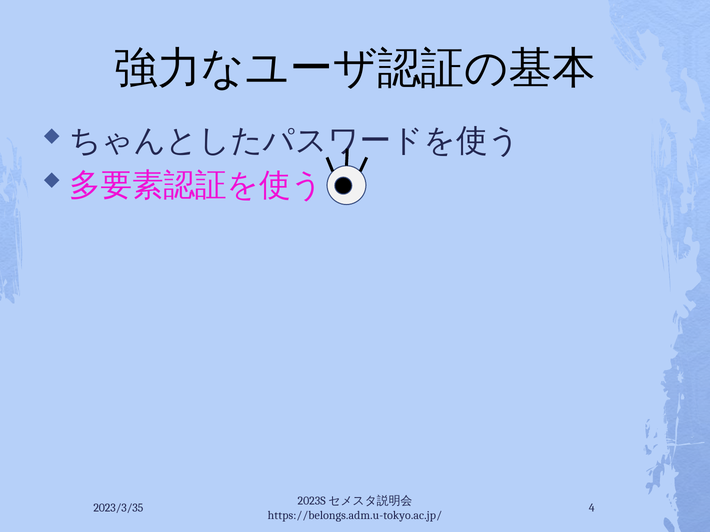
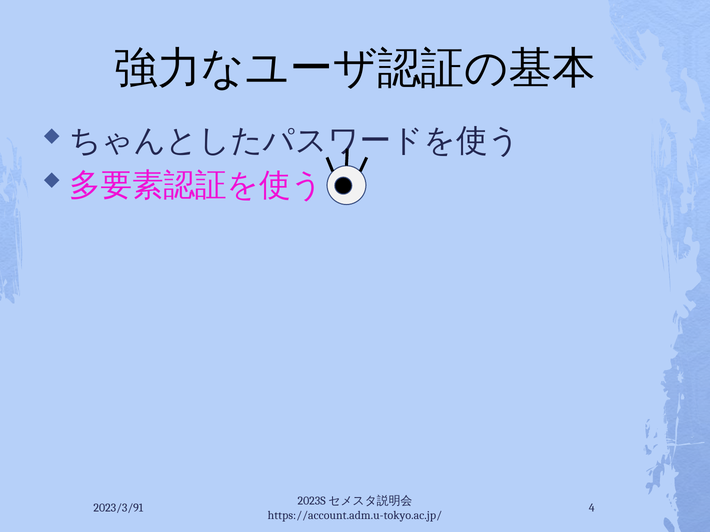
2023/3/35: 2023/3/35 -> 2023/3/91
https://belongs.adm.u-tokyo.ac.jp/: https://belongs.adm.u-tokyo.ac.jp/ -> https://account.adm.u-tokyo.ac.jp/
